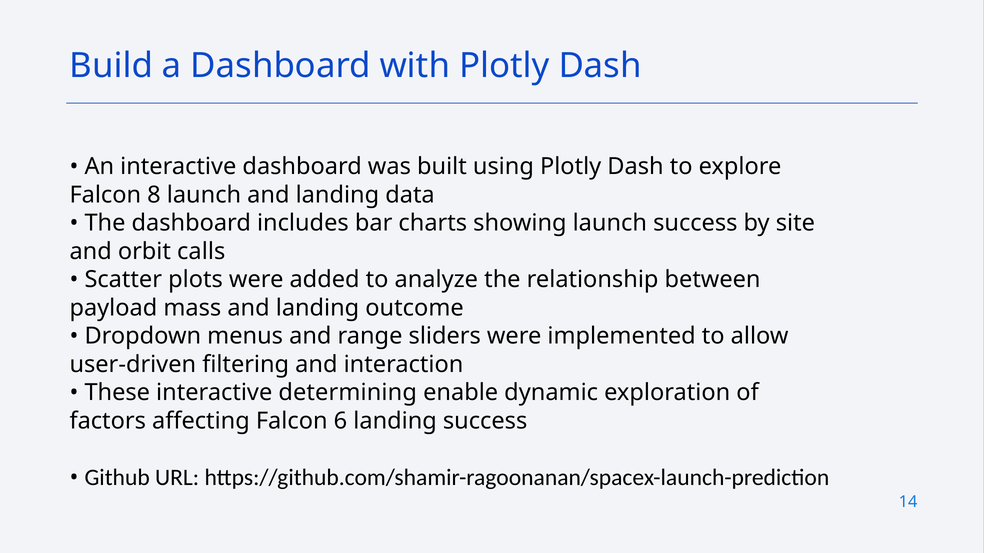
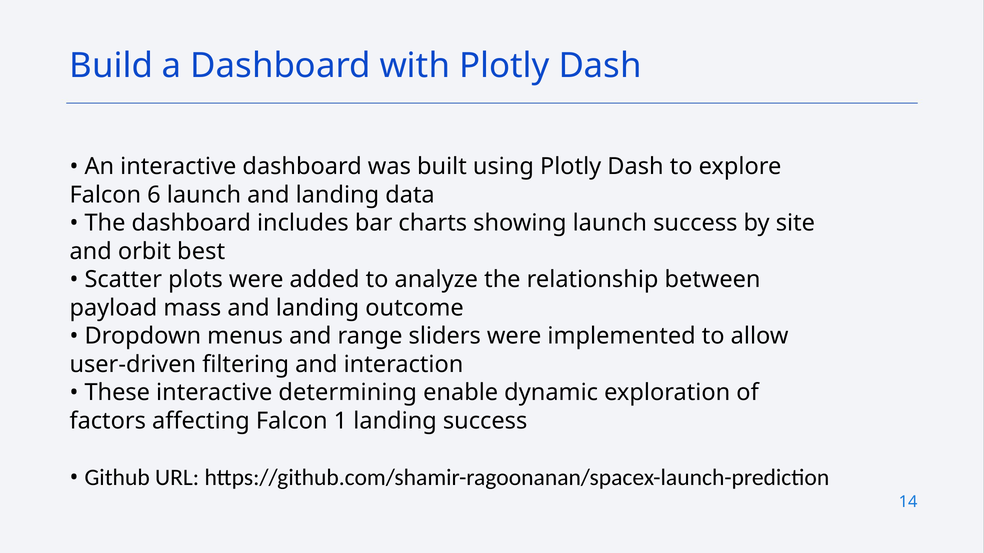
8: 8 -> 6
calls: calls -> best
6: 6 -> 1
